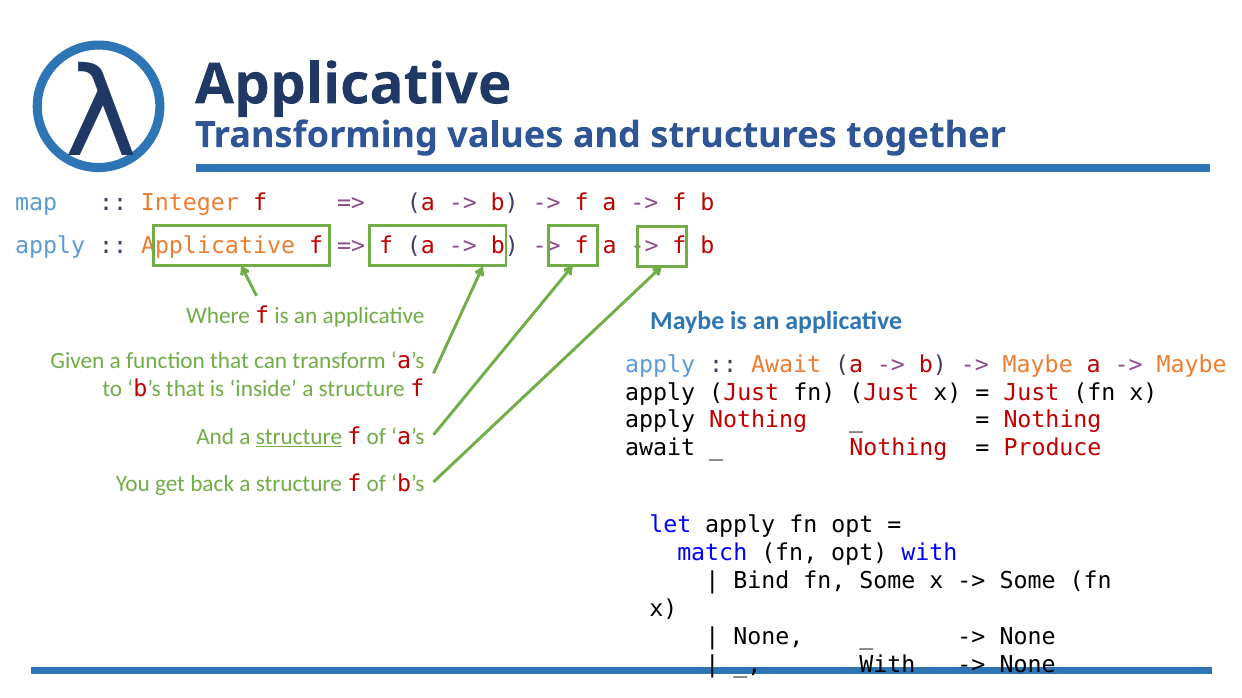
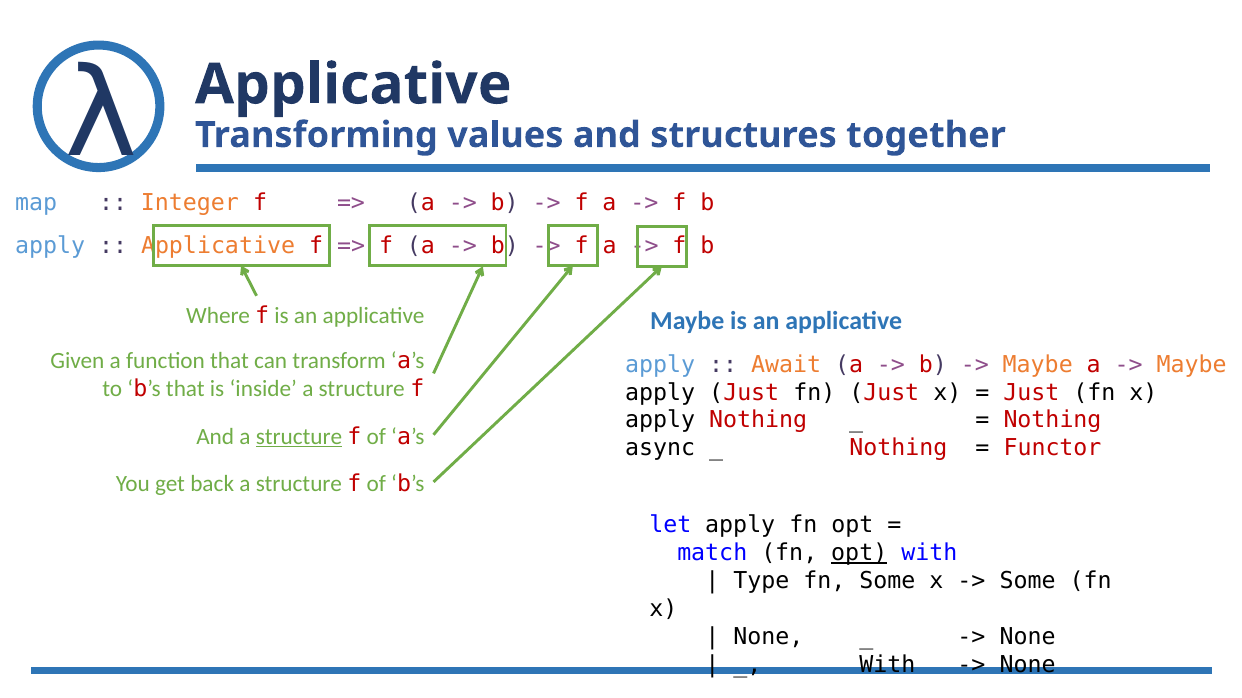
await at (660, 449): await -> async
Produce: Produce -> Functor
opt at (859, 553) underline: none -> present
Bind: Bind -> Type
